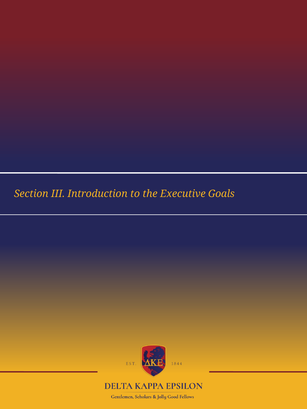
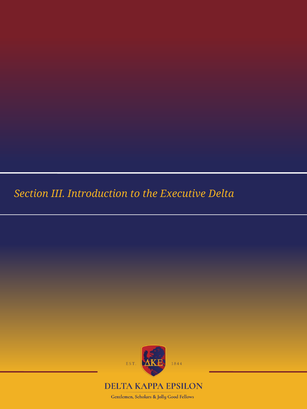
Goals: Goals -> Delta
